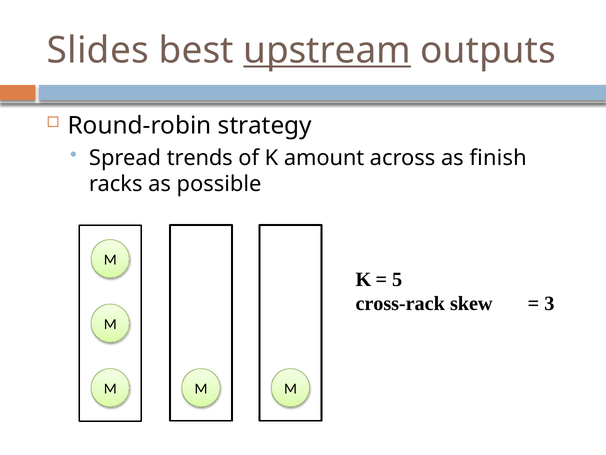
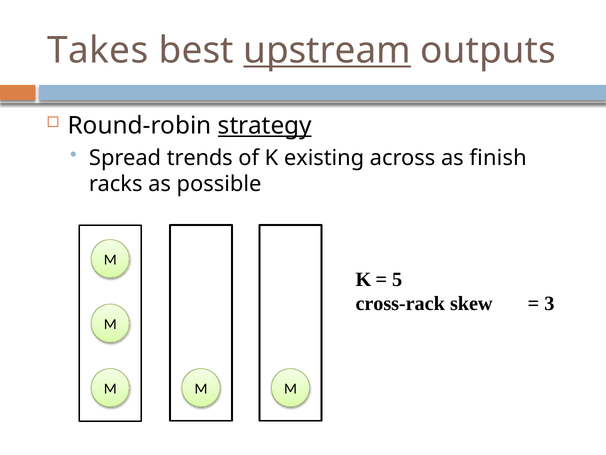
Slides: Slides -> Takes
strategy underline: none -> present
amount: amount -> existing
